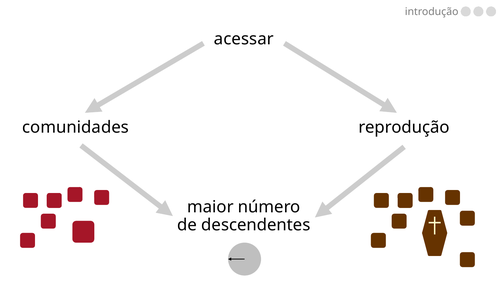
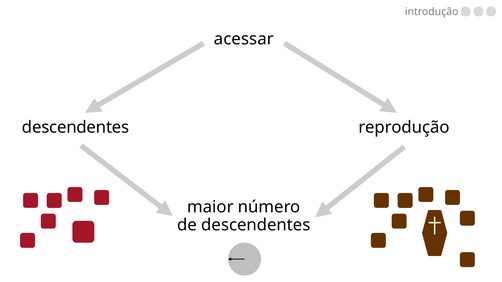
comunidades at (75, 127): comunidades -> descendentes
